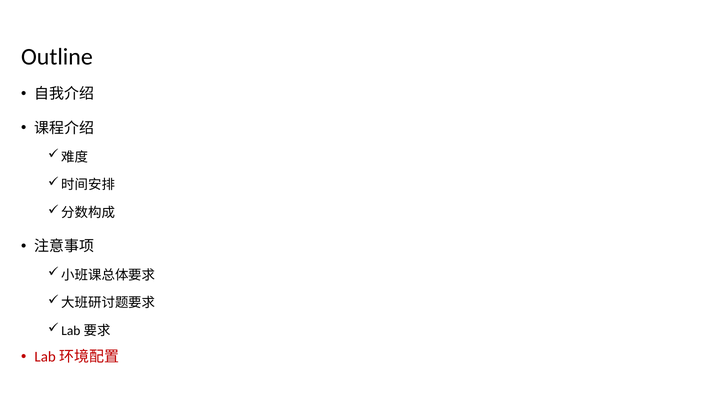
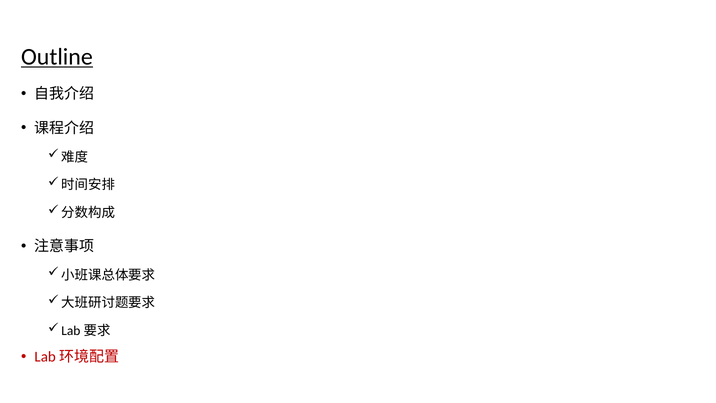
Outline underline: none -> present
